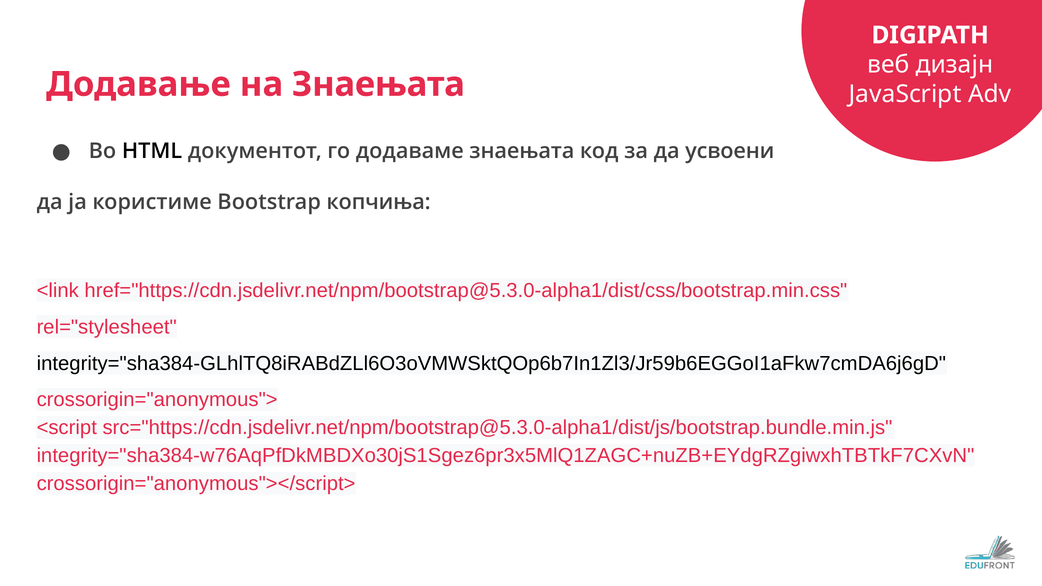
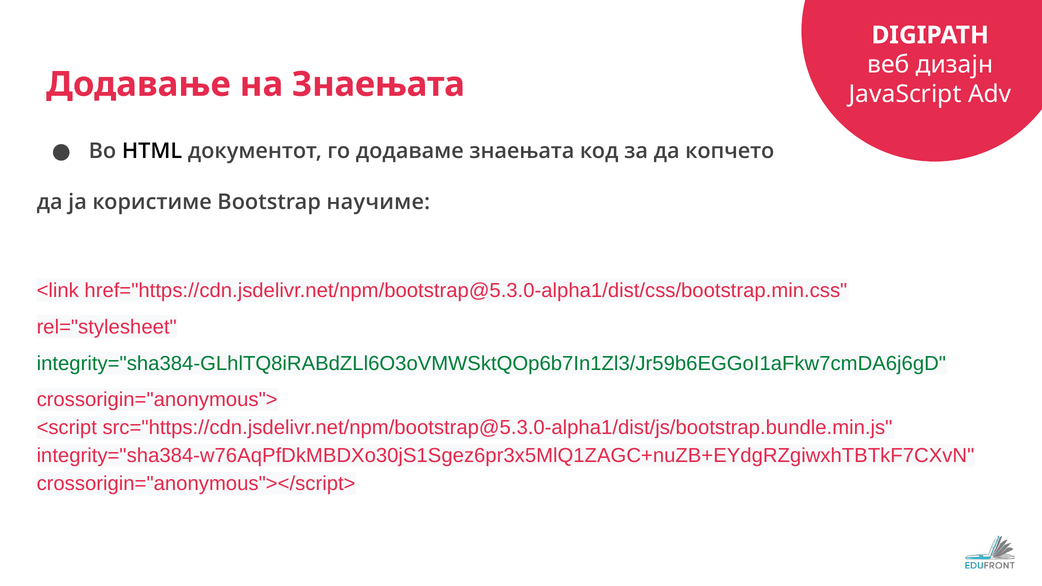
усвоени: усвоени -> копчето
копчиња: копчиња -> научиме
integrity="sha384-GLhlTQ8iRABdZLl6O3oVMWSktQOp6b7In1Zl3/Jr59b6EGGoI1aFkw7cmDA6j6gD colour: black -> green
